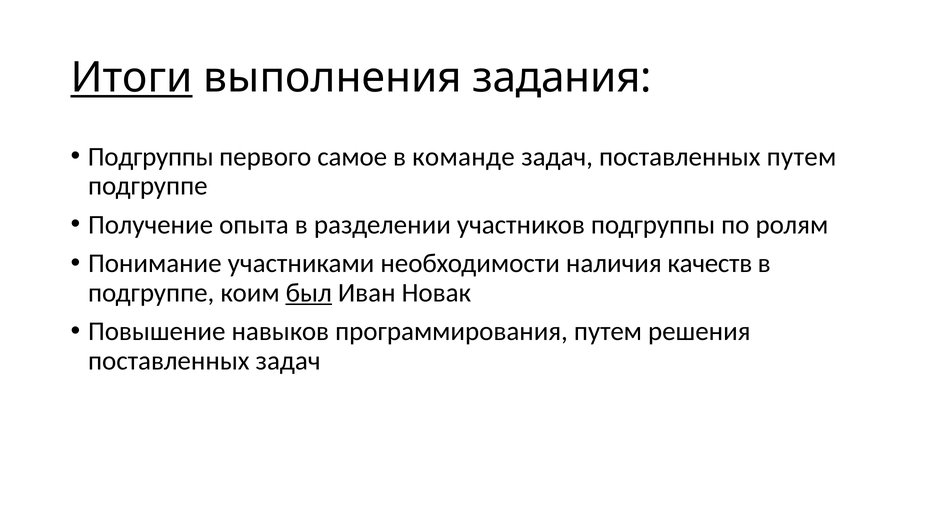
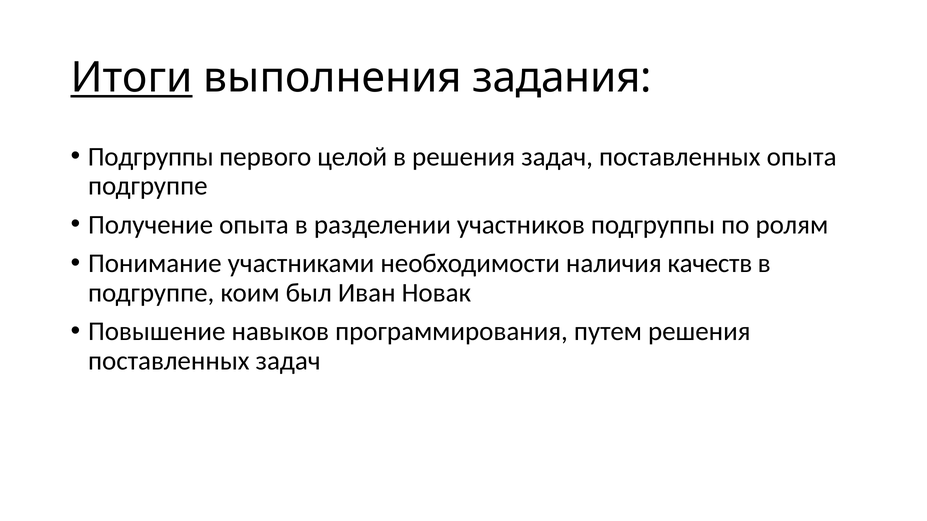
самое: самое -> целой
в команде: команде -> решения
поставленных путем: путем -> опыта
был underline: present -> none
